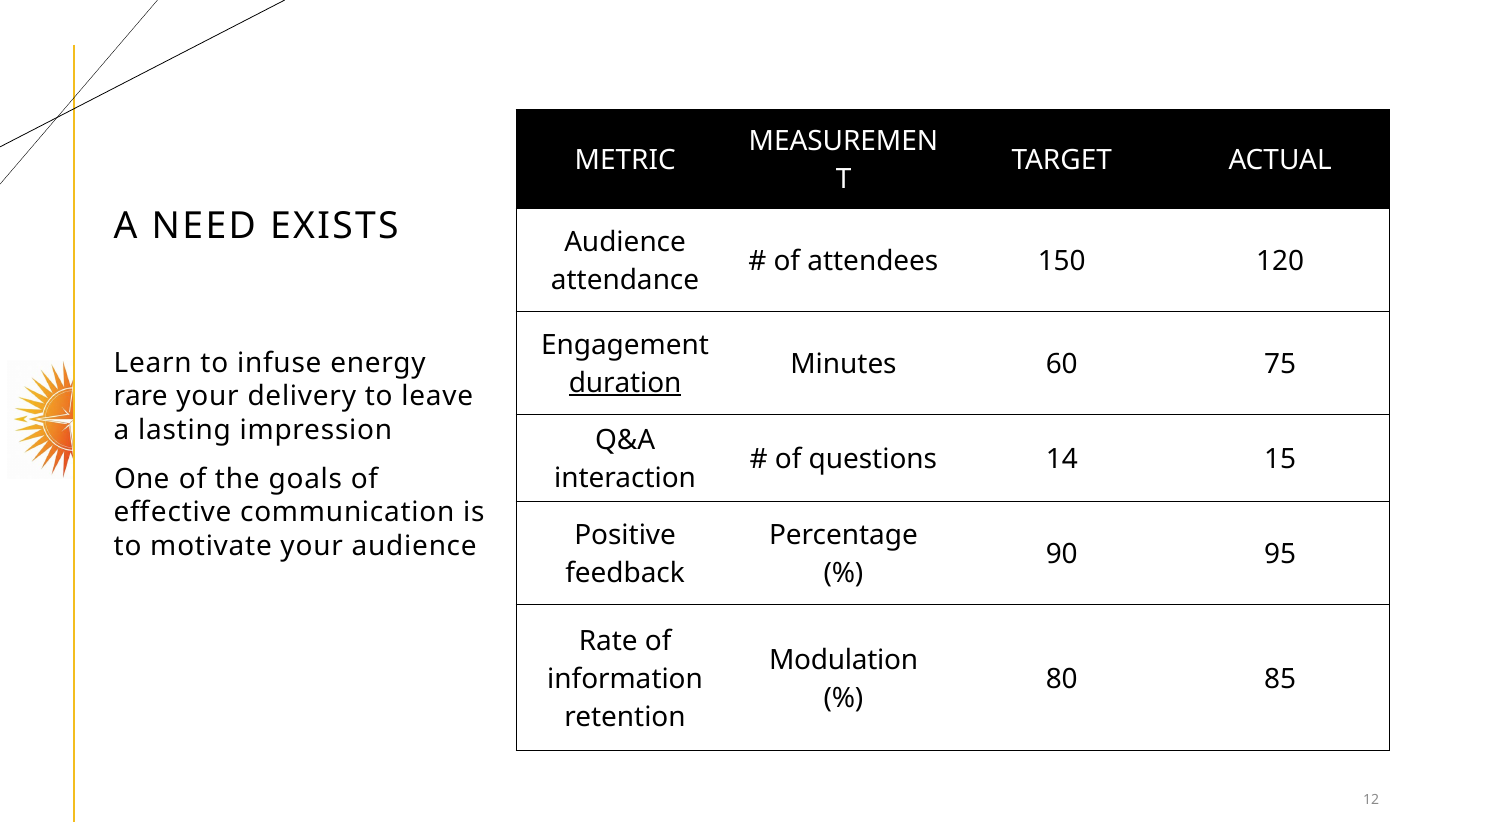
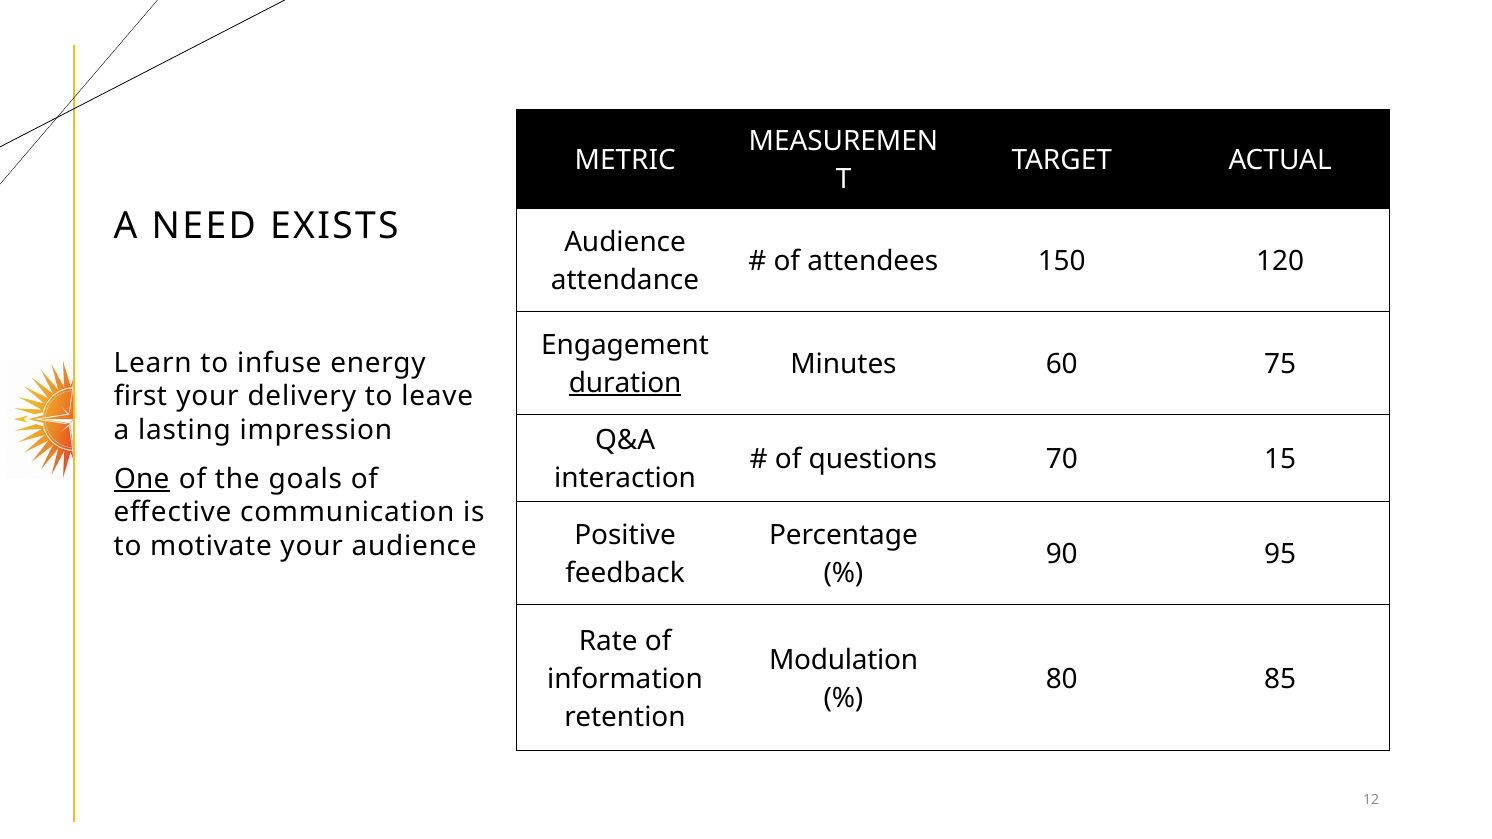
rare: rare -> first
14: 14 -> 70
One underline: none -> present
